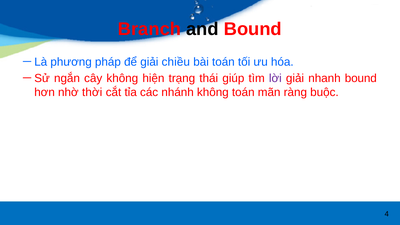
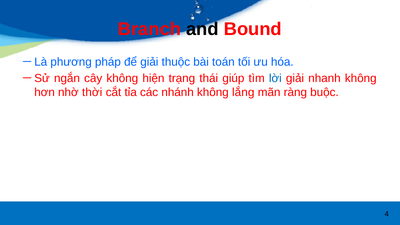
chiều: chiều -> thuộc
lời colour: purple -> blue
nhanh bound: bound -> không
không toán: toán -> lắng
